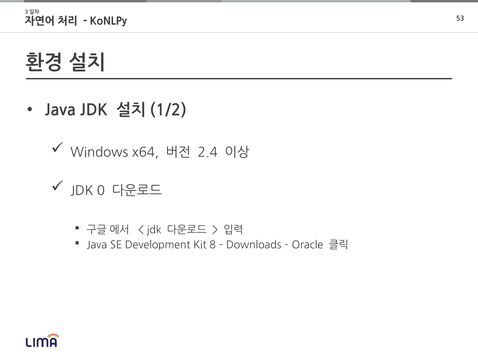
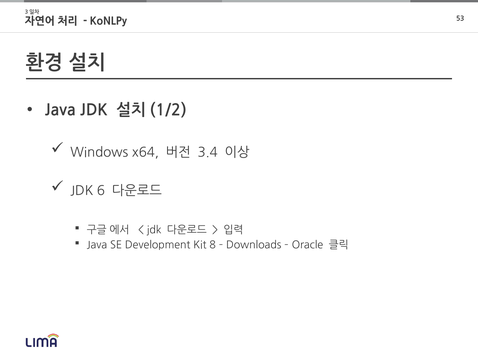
2.4: 2.4 -> 3.4
0: 0 -> 6
